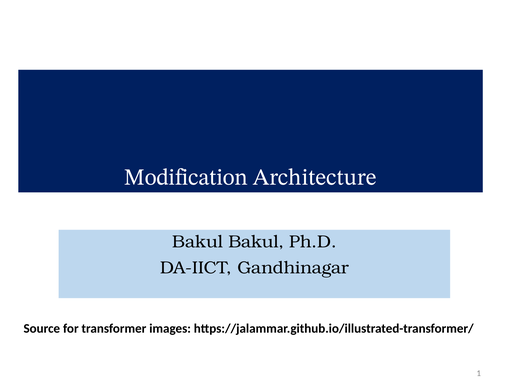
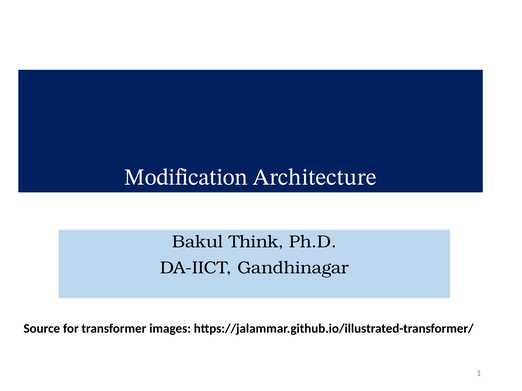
Bakul Bakul: Bakul -> Think
